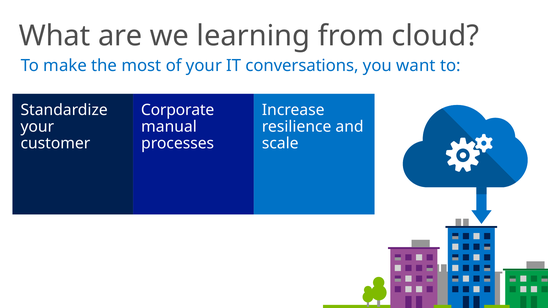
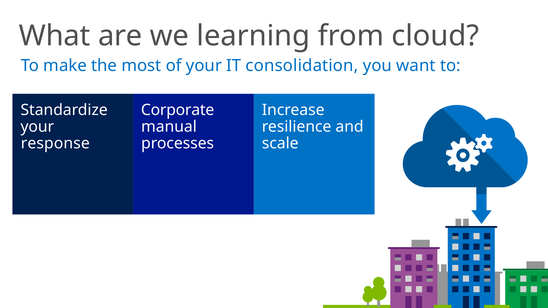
conversations: conversations -> consolidation
customer: customer -> response
